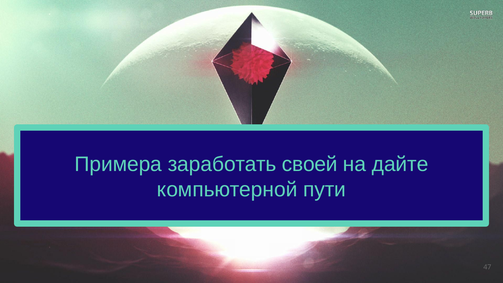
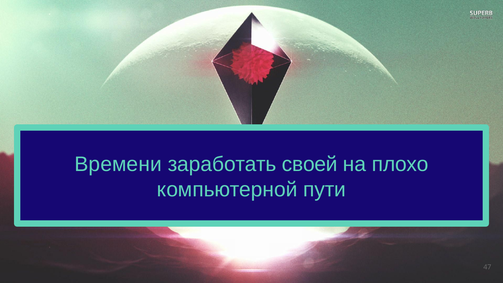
Примера: Примера -> Времени
дайте: дайте -> плохо
